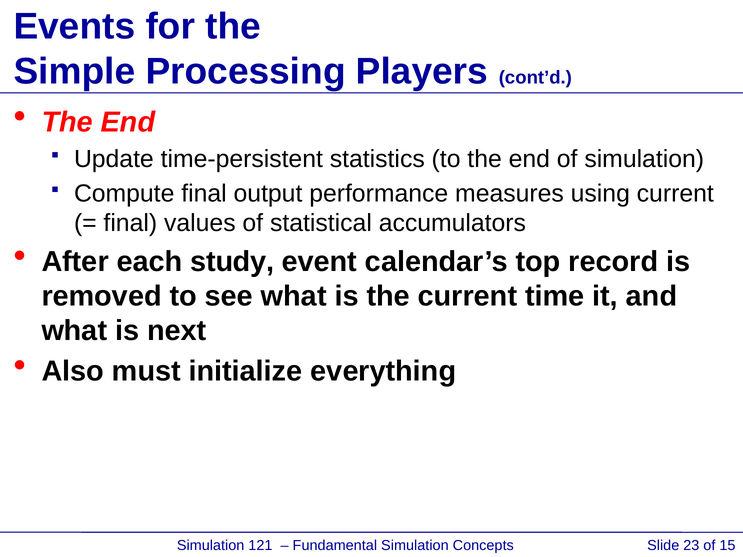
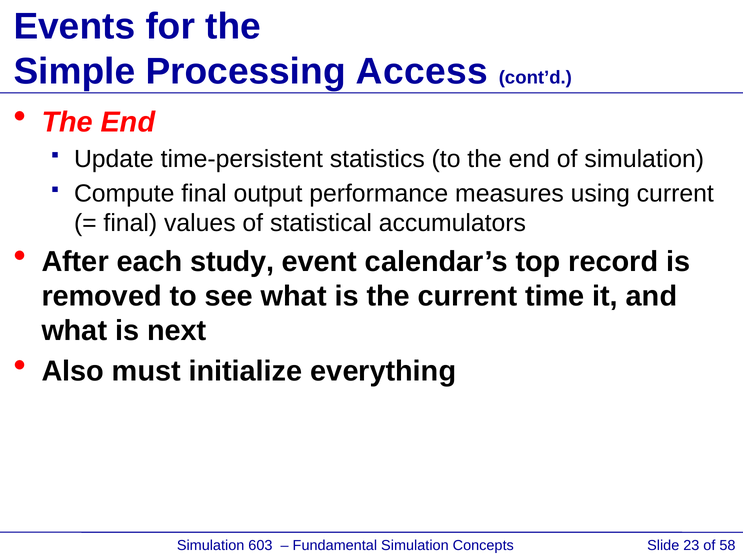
Players: Players -> Access
121: 121 -> 603
15: 15 -> 58
